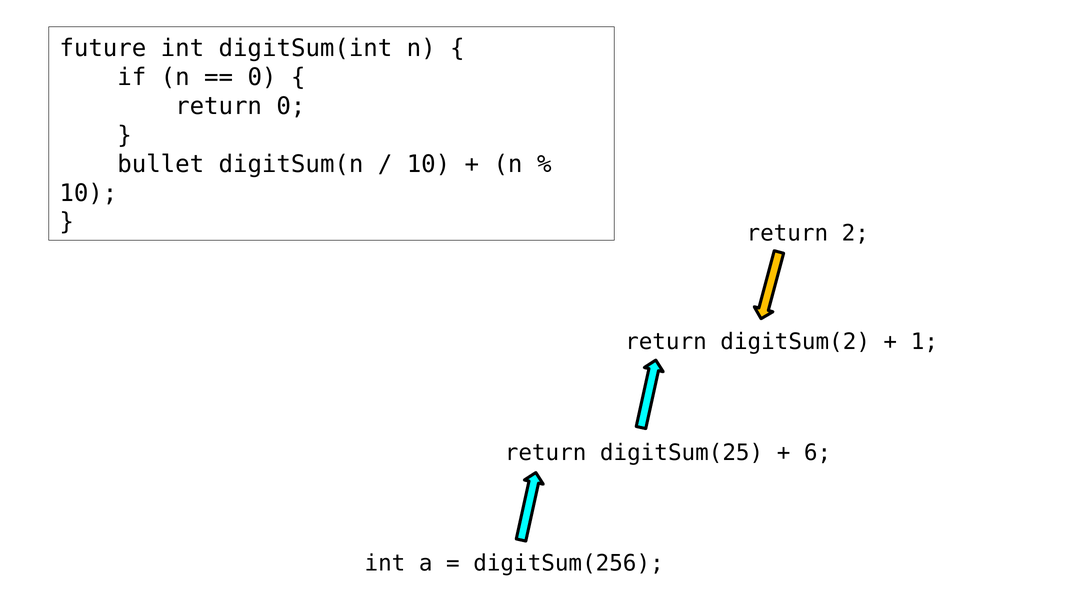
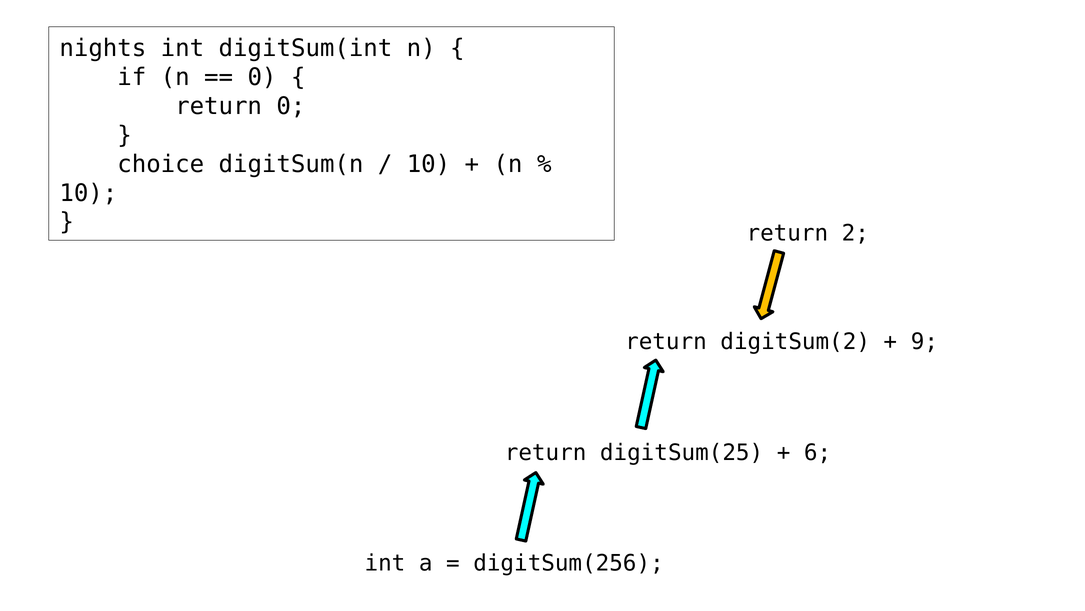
future: future -> nights
bullet: bullet -> choice
1: 1 -> 9
